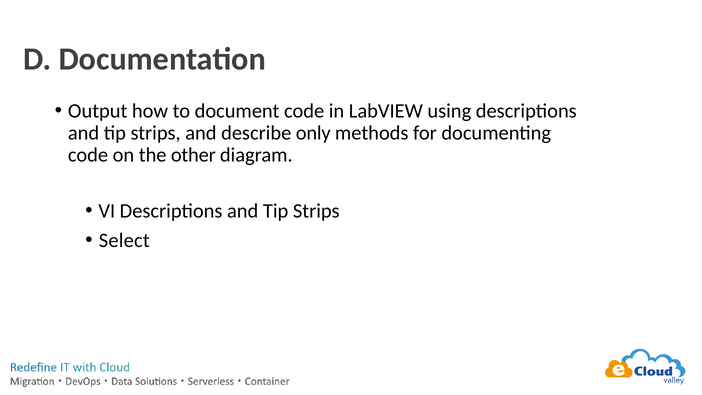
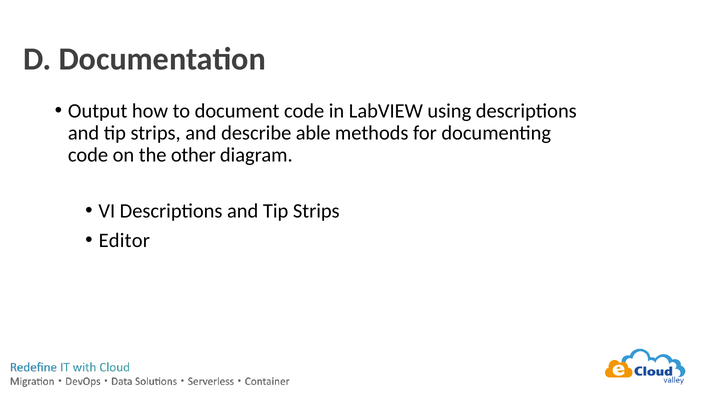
only: only -> able
Select: Select -> Editor
